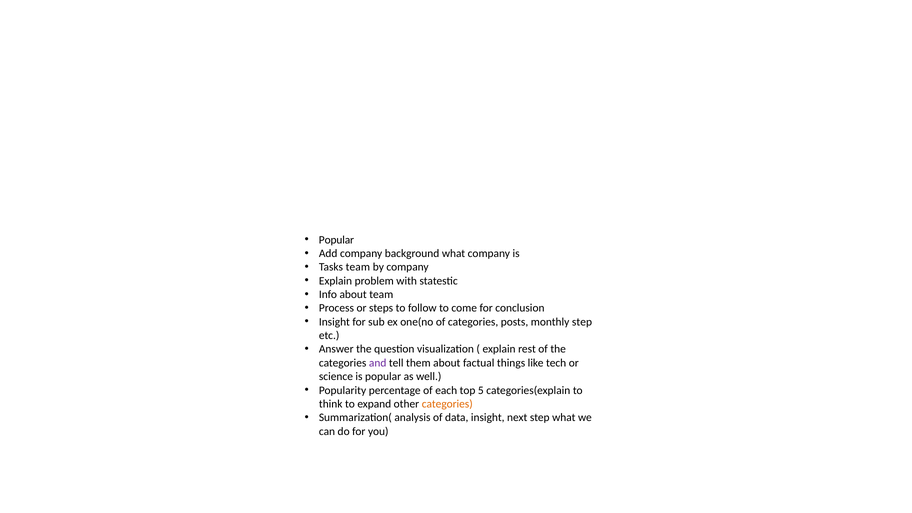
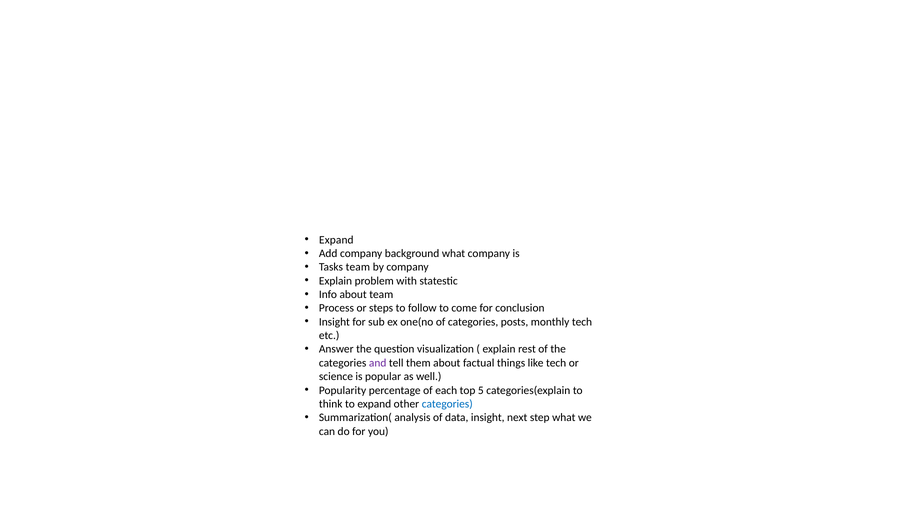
Popular at (336, 240): Popular -> Expand
monthly step: step -> tech
categories at (447, 404) colour: orange -> blue
